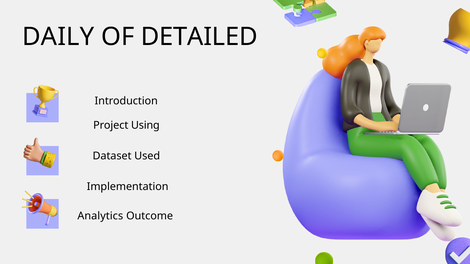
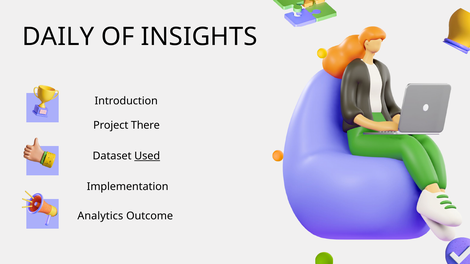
DETAILED: DETAILED -> INSIGHTS
Using: Using -> There
Used underline: none -> present
